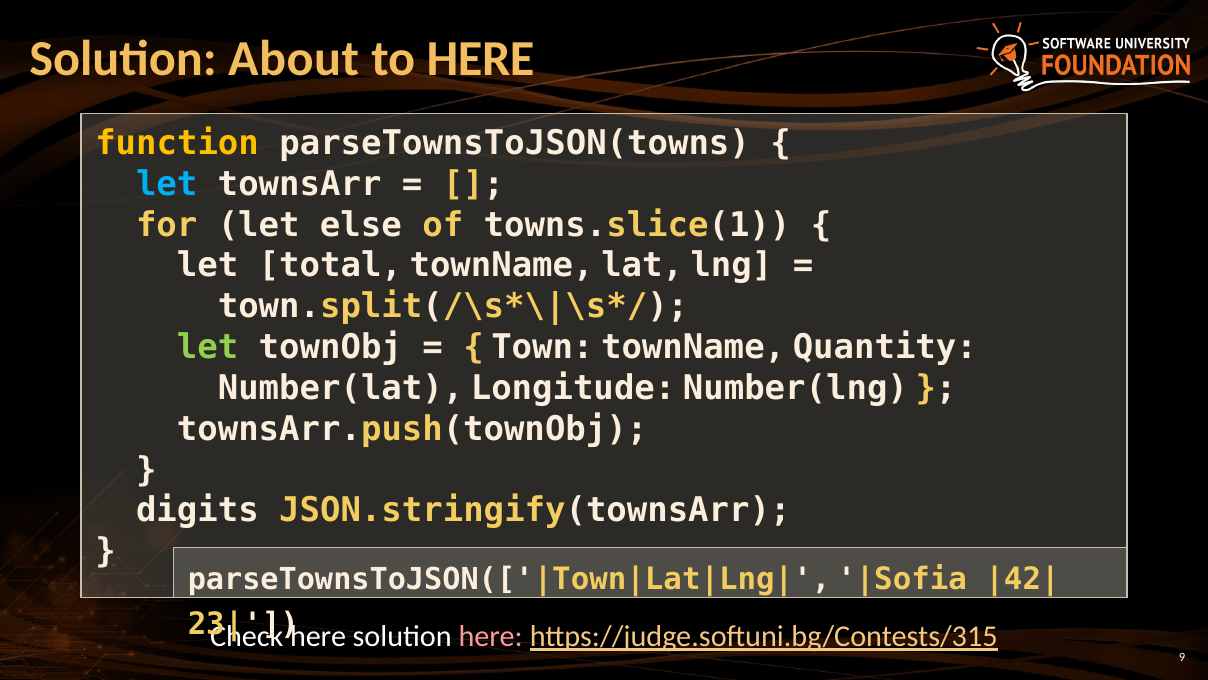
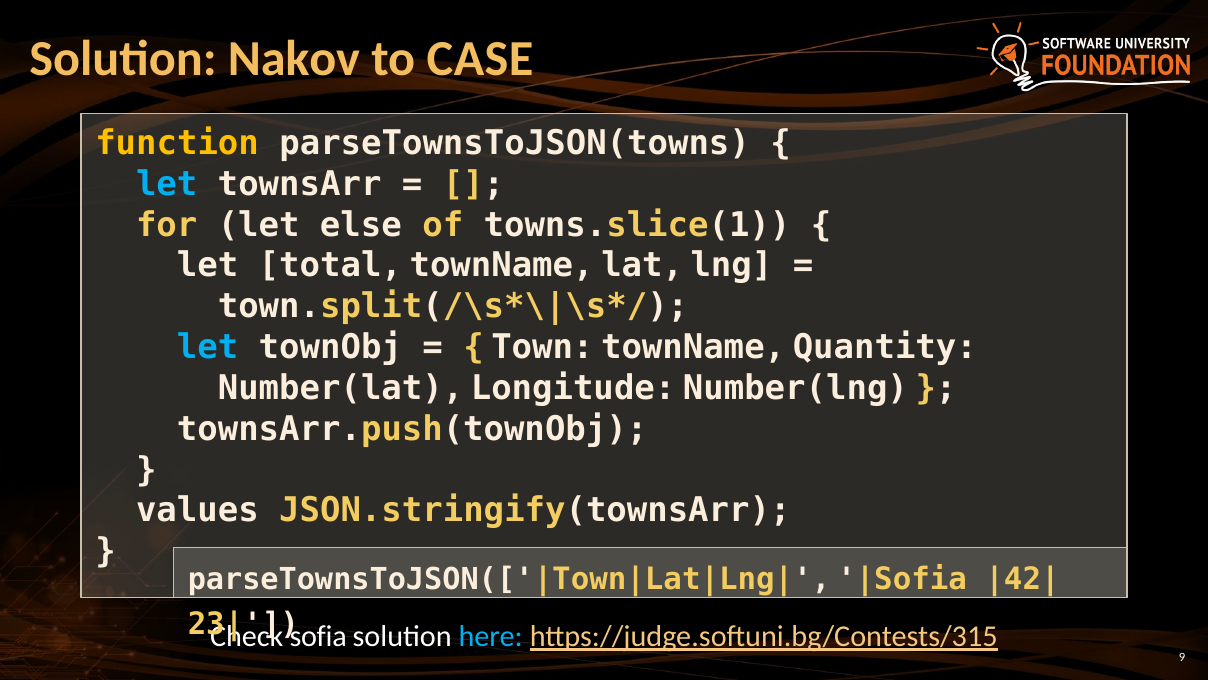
About: About -> Nakov
to HERE: HERE -> CASE
let at (208, 347) colour: light green -> light blue
digits: digits -> values
here at (318, 636): here -> sofia
here at (491, 636) colour: pink -> light blue
